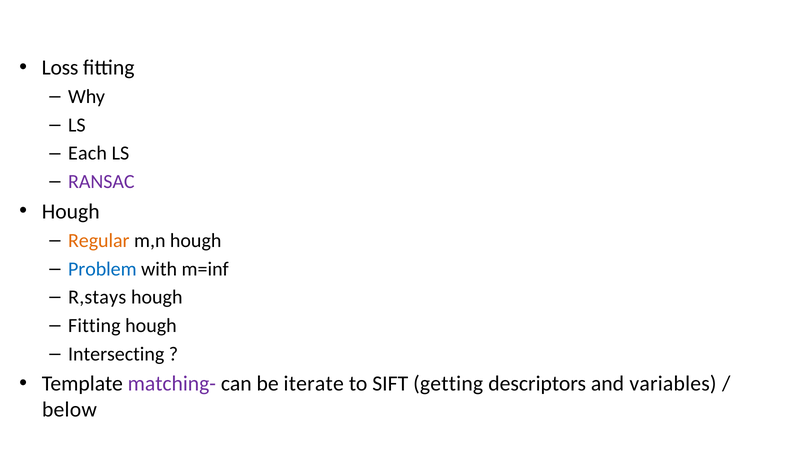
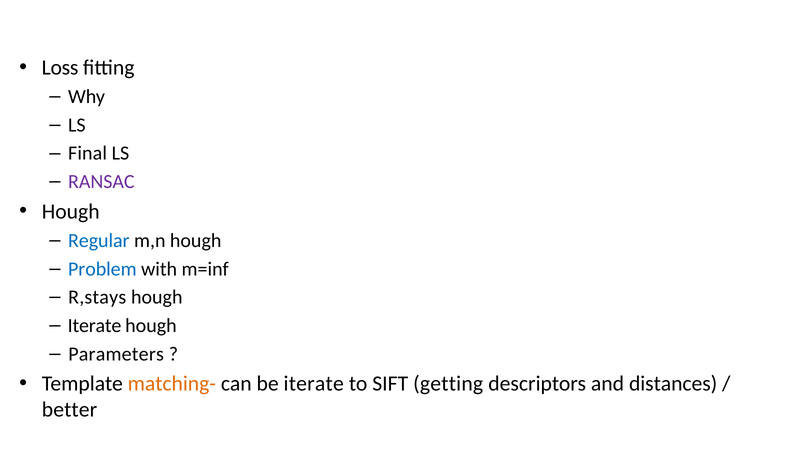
Each: Each -> Final
Regular colour: orange -> blue
Fitting at (94, 326): Fitting -> Iterate
Intersecting: Intersecting -> Parameters
matching- colour: purple -> orange
variables: variables -> distances
below: below -> better
